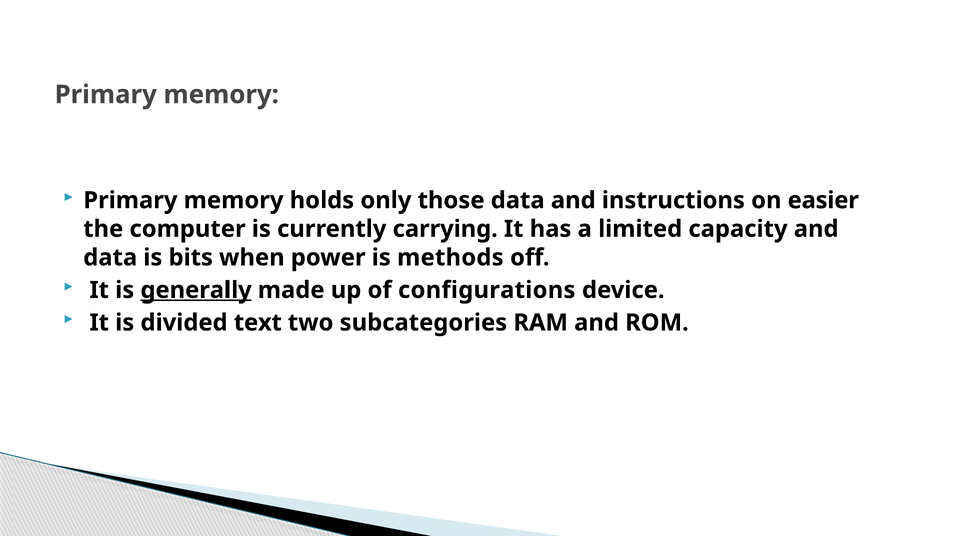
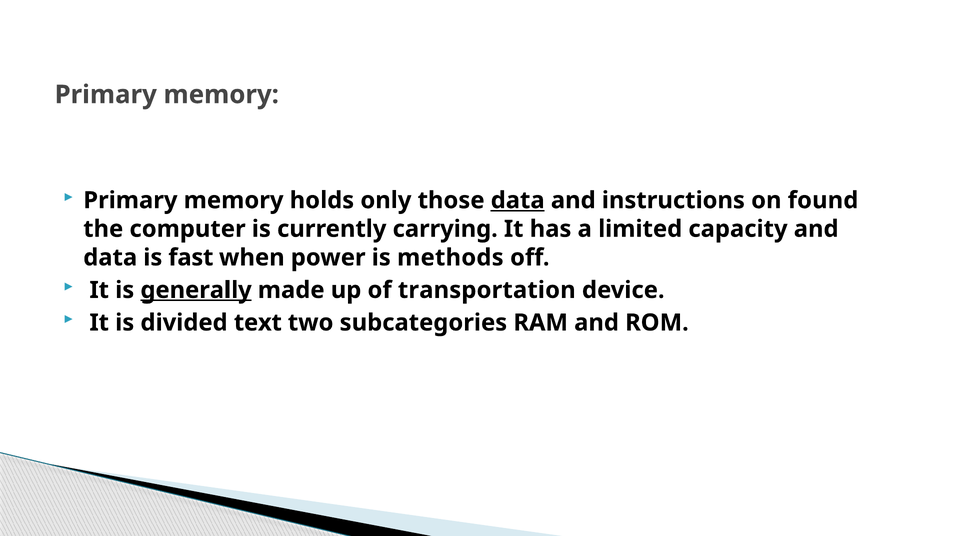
data at (518, 200) underline: none -> present
easier: easier -> found
bits: bits -> fast
configurations: configurations -> transportation
